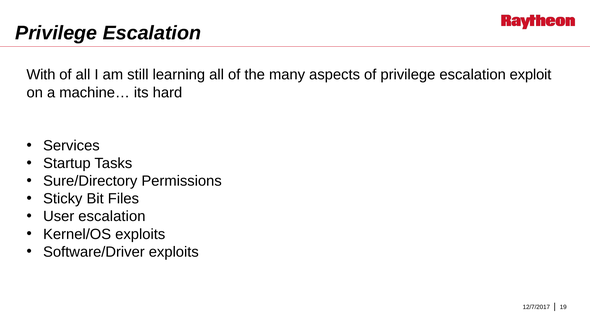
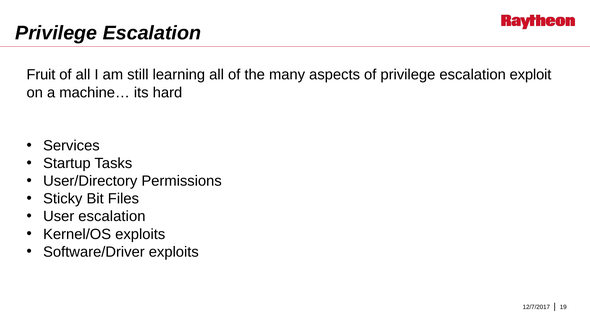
With: With -> Fruit
Sure/Directory: Sure/Directory -> User/Directory
